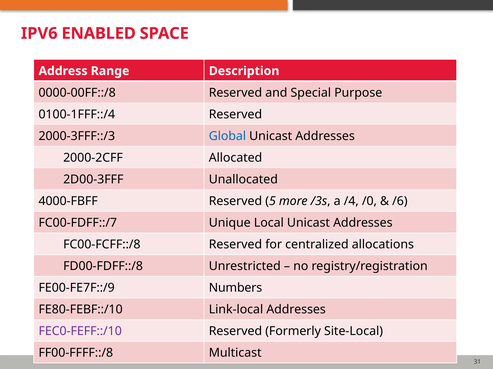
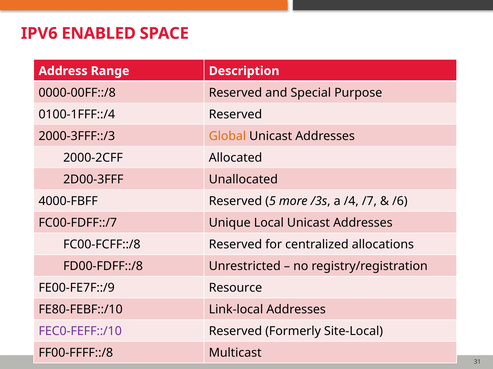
Global colour: blue -> orange
/0: /0 -> /7
Numbers: Numbers -> Resource
